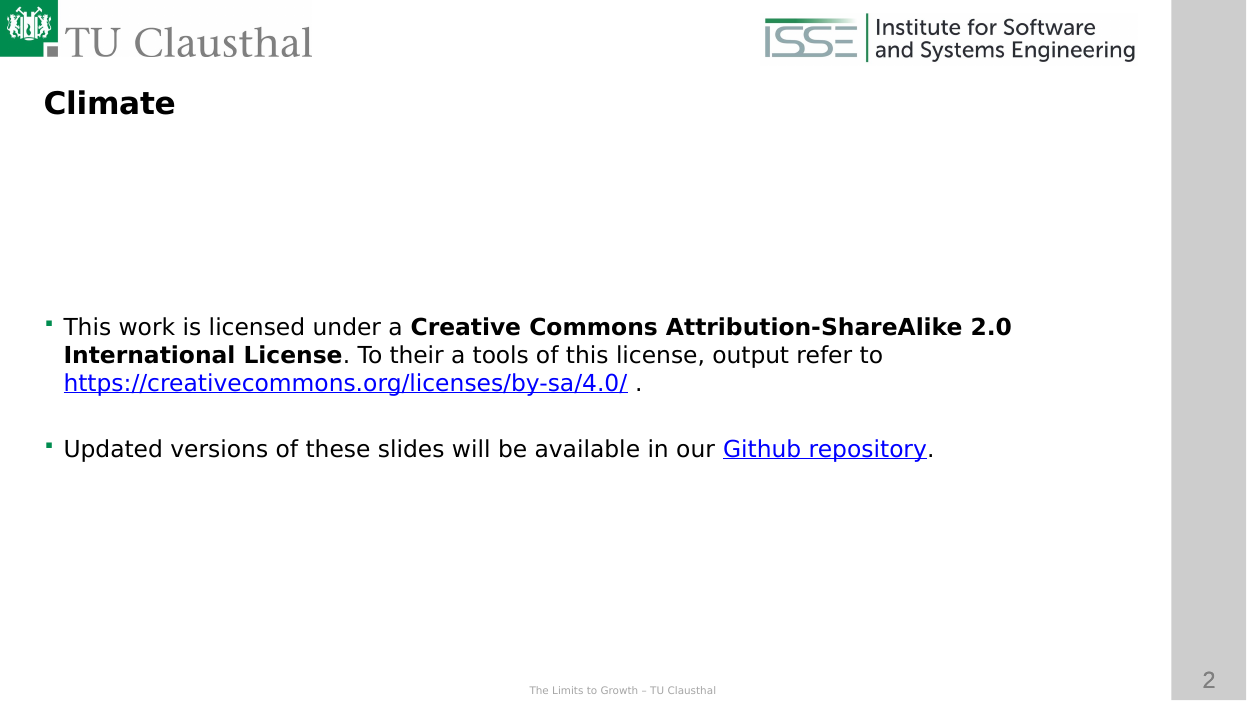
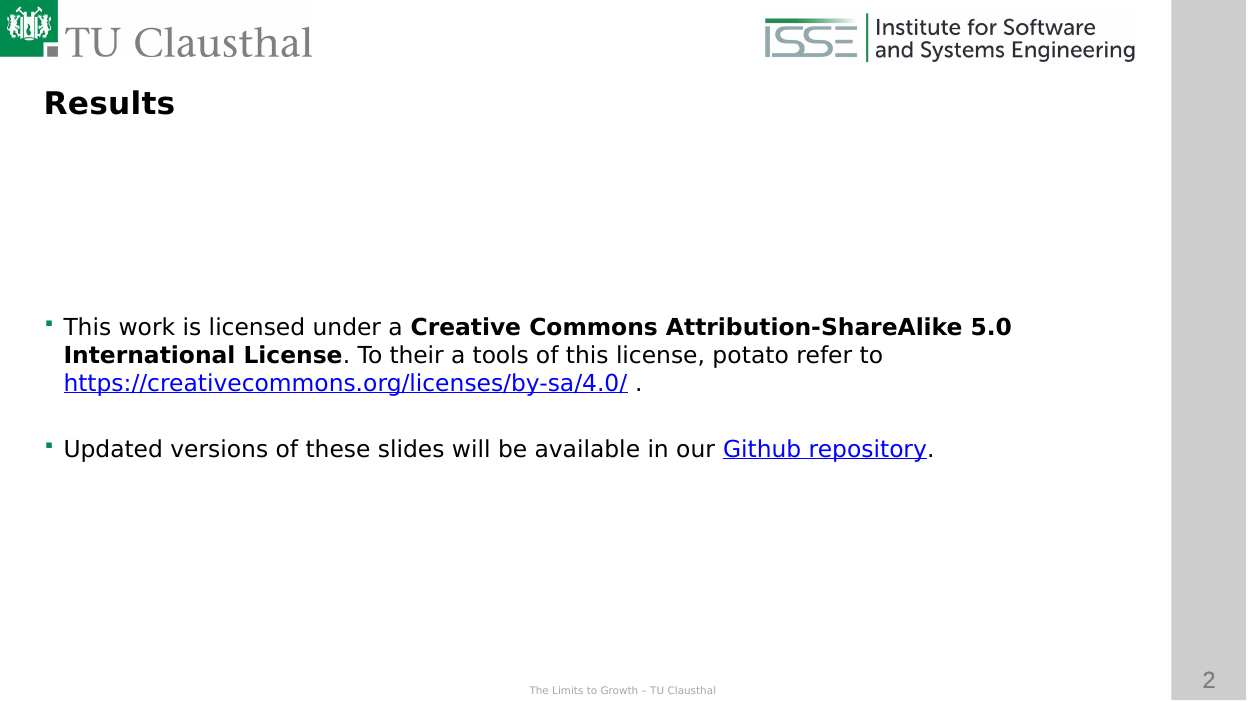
Climate: Climate -> Results
2.0: 2.0 -> 5.0
output: output -> potato
